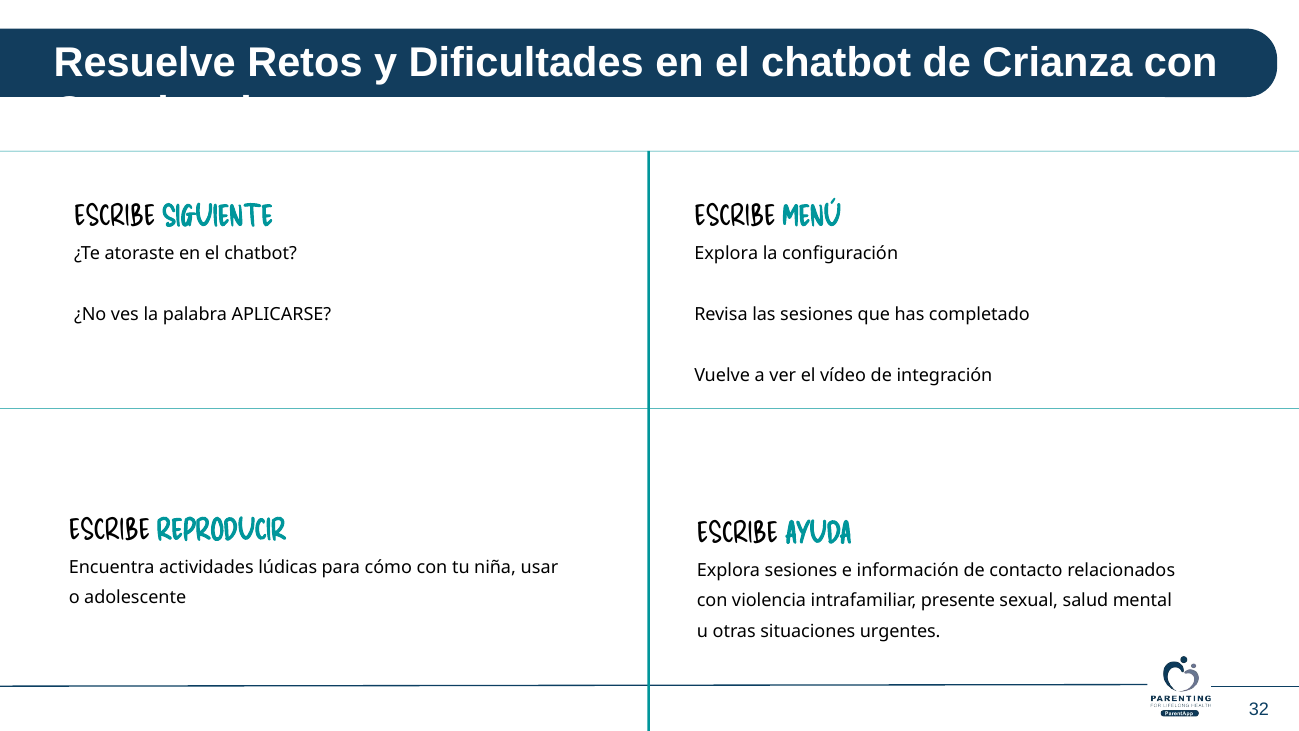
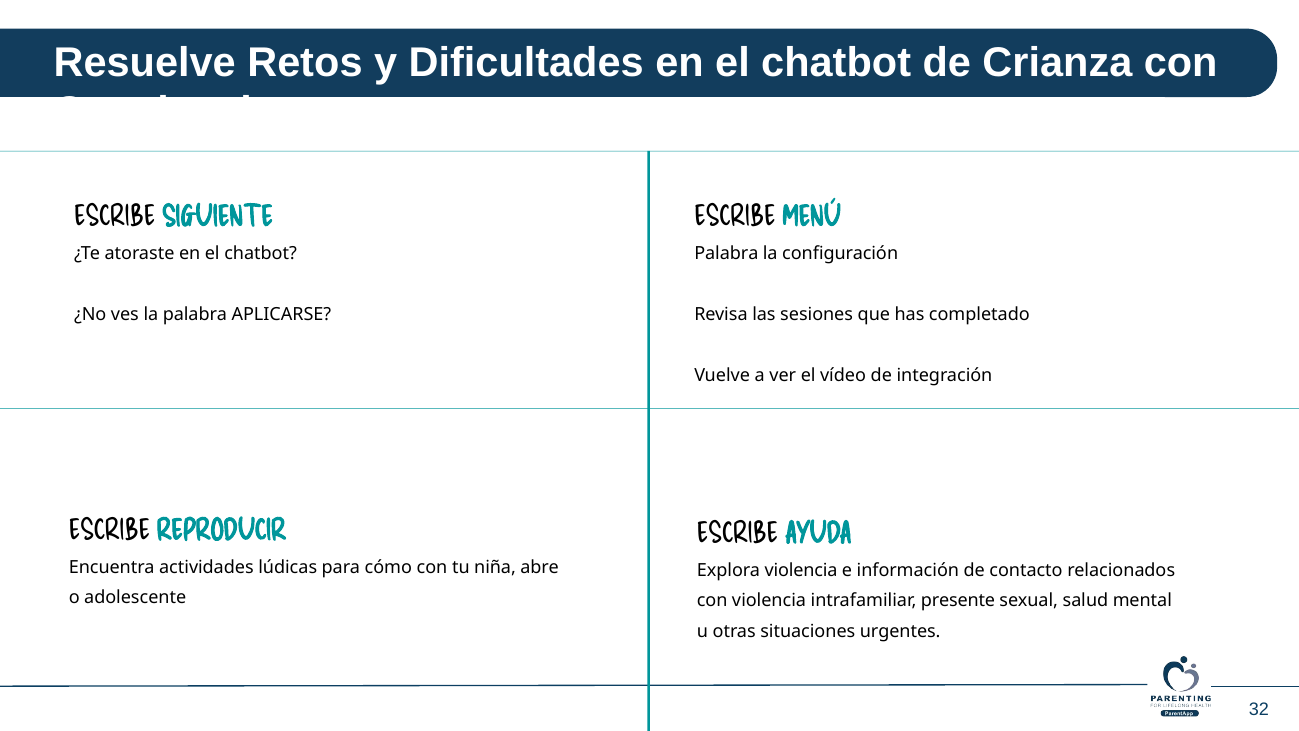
Explora at (726, 254): Explora -> Palabra
usar: usar -> abre
Explora sesiones: sesiones -> violencia
